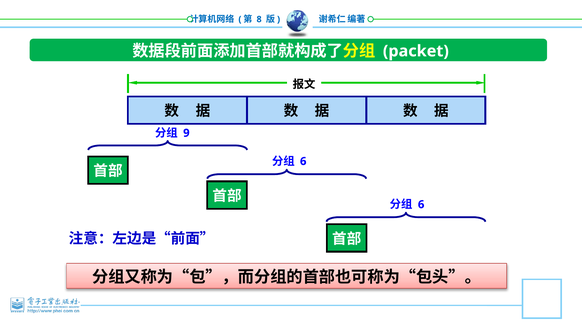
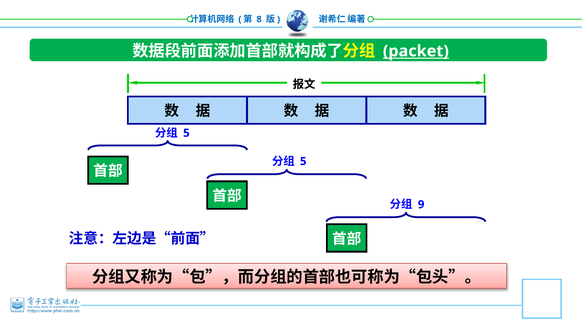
packet underline: none -> present
9 at (186, 133): 9 -> 5
6 at (303, 162): 6 -> 5
6 at (421, 205): 6 -> 9
